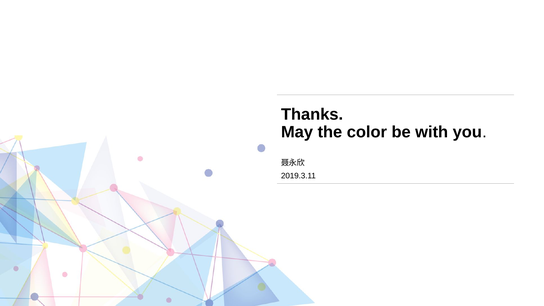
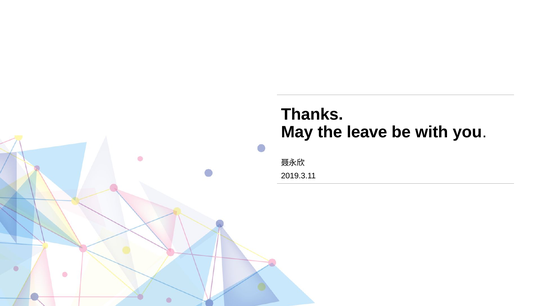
color: color -> leave
